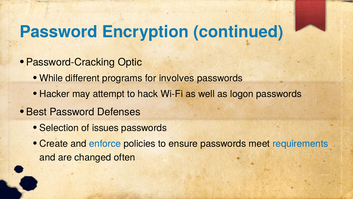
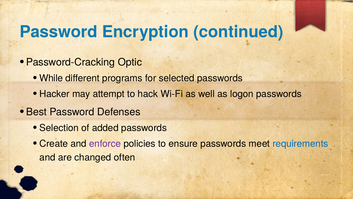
involves: involves -> selected
issues: issues -> added
enforce colour: blue -> purple
